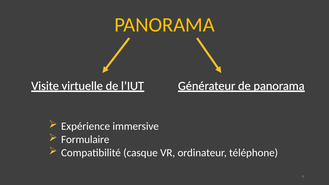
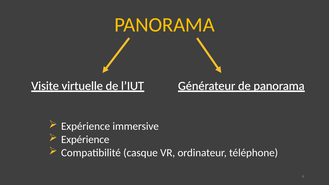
Formulaire at (85, 140): Formulaire -> Expérience
